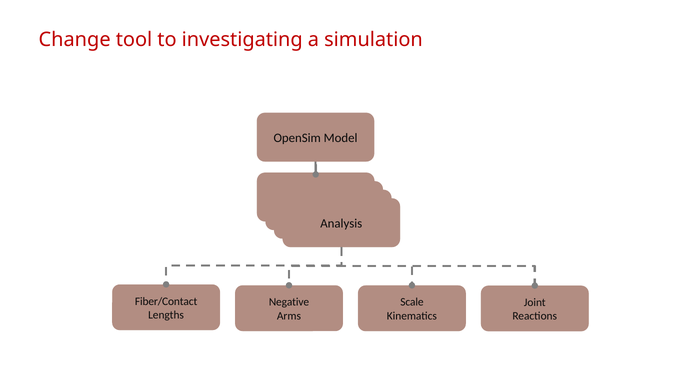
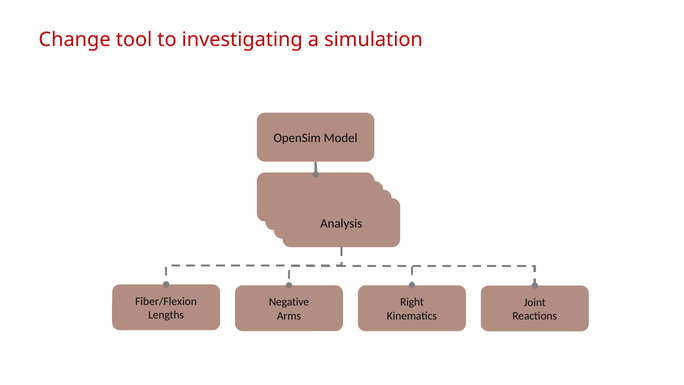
Fiber/Contact: Fiber/Contact -> Fiber/Flexion
Scale: Scale -> Right
